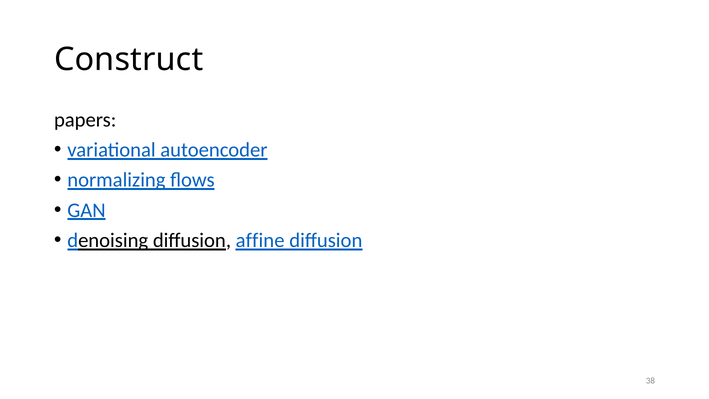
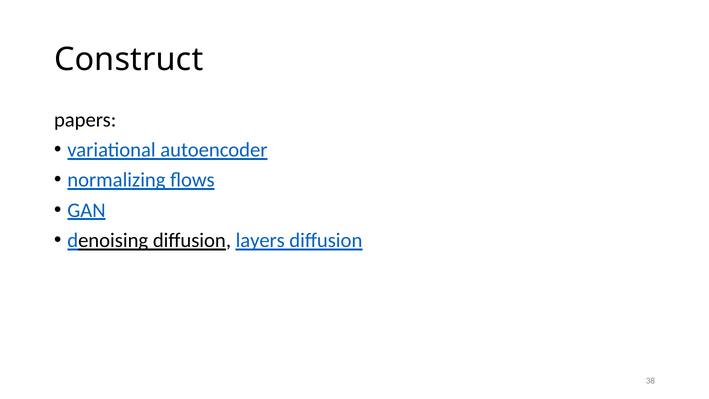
affine: affine -> layers
